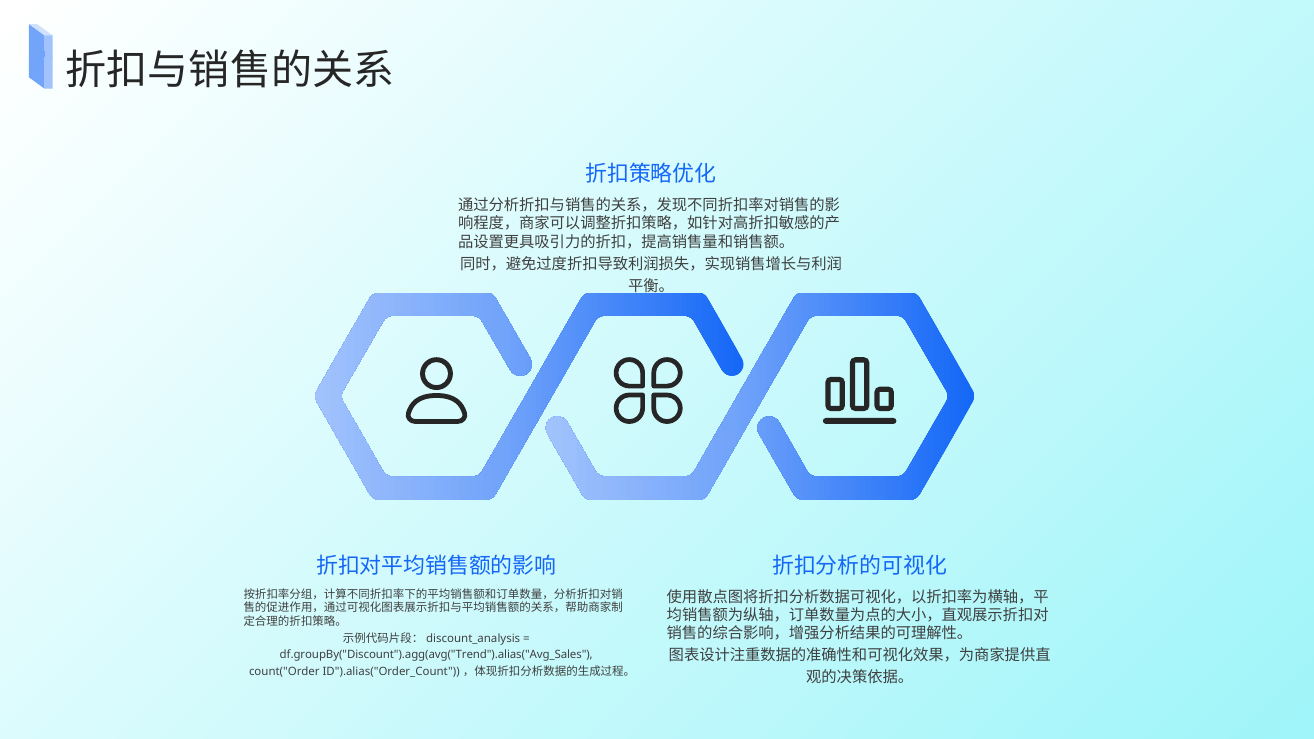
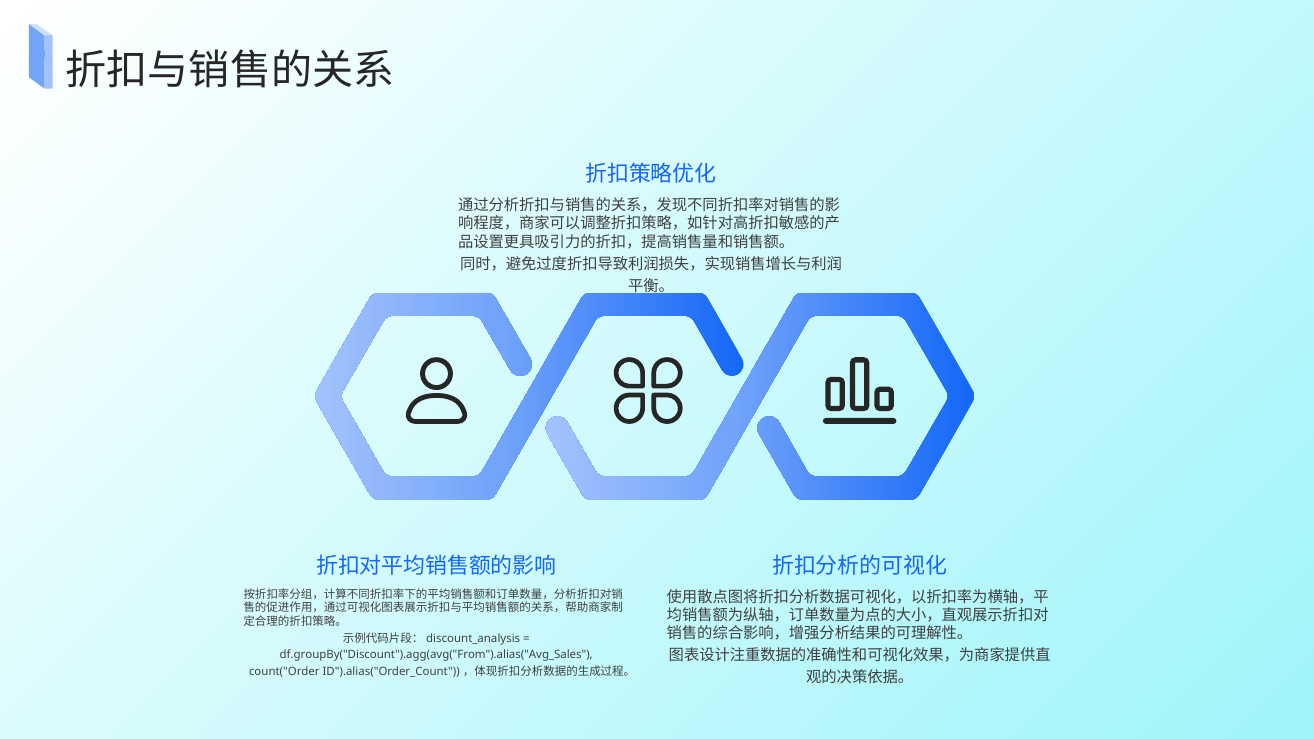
df.groupBy("Discount").agg(avg("Trend").alias("Avg_Sales: df.groupBy("Discount").agg(avg("Trend").alias("Avg_Sales -> df.groupBy("Discount").agg(avg("From").alias("Avg_Sales
